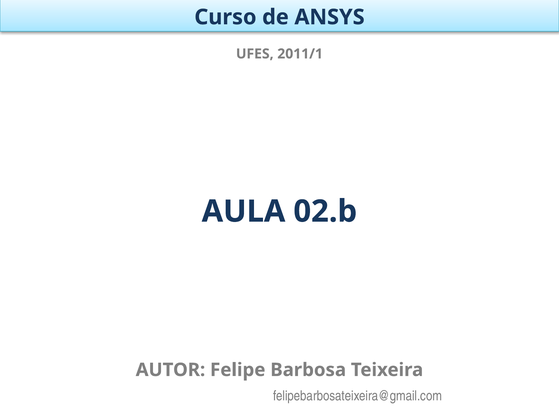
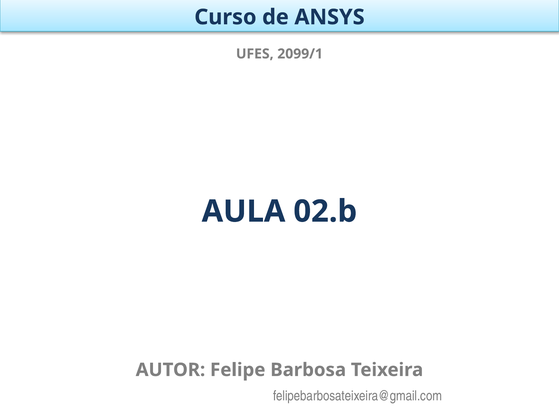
2011/1: 2011/1 -> 2099/1
